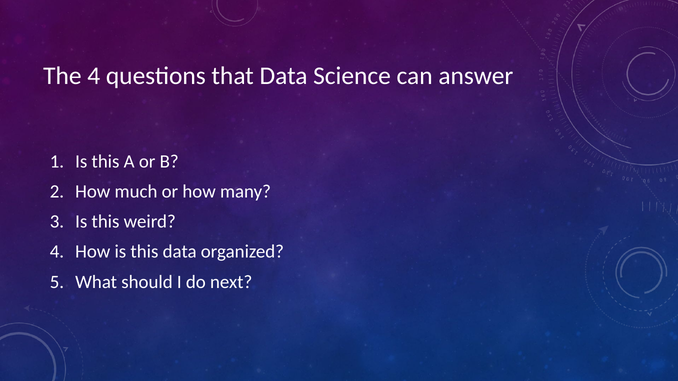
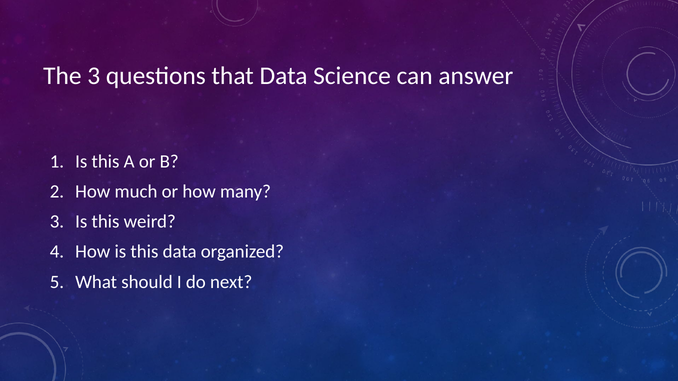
The 4: 4 -> 3
